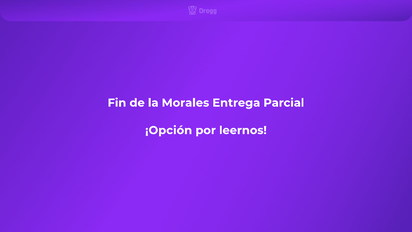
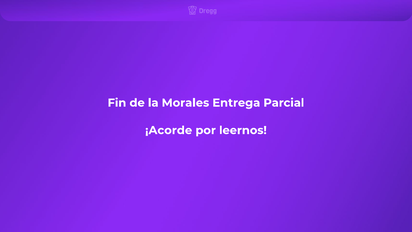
¡Opción: ¡Opción -> ¡Acorde
